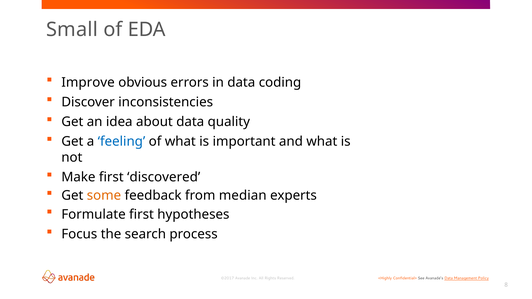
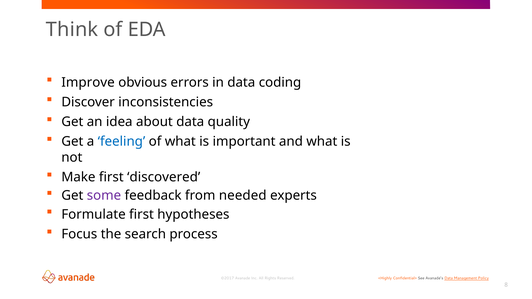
Small: Small -> Think
some colour: orange -> purple
median: median -> needed
